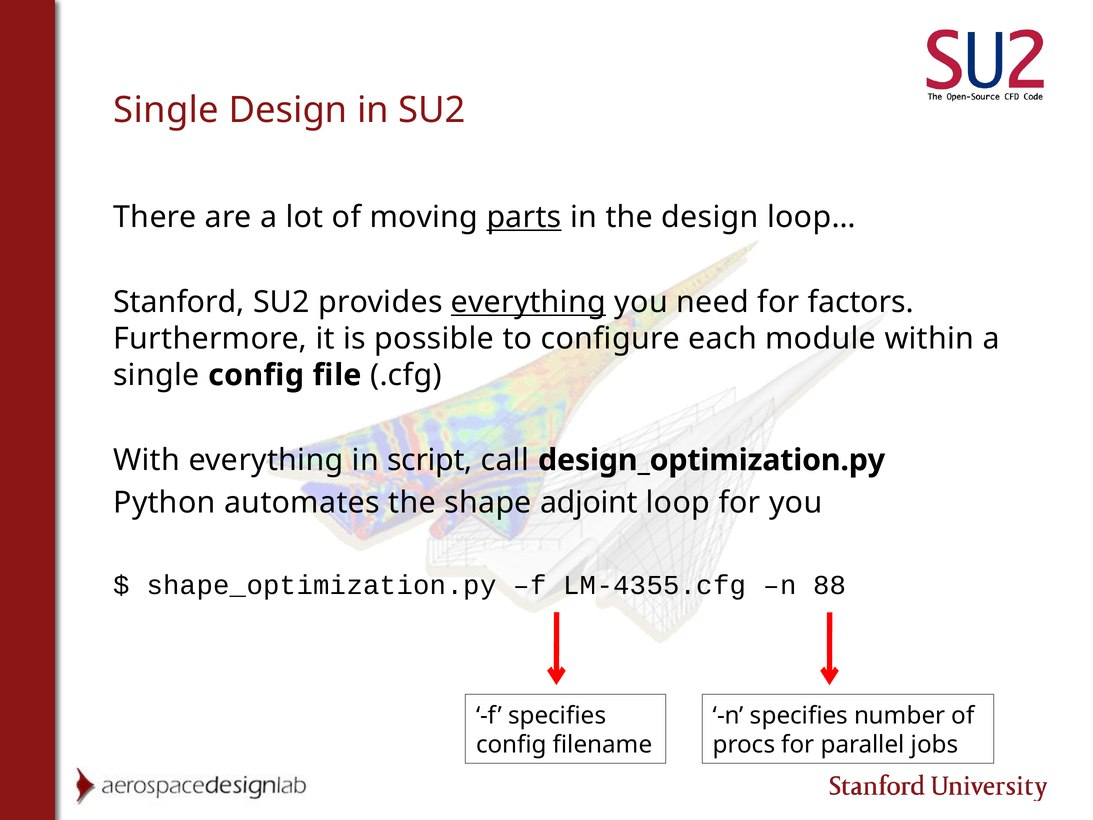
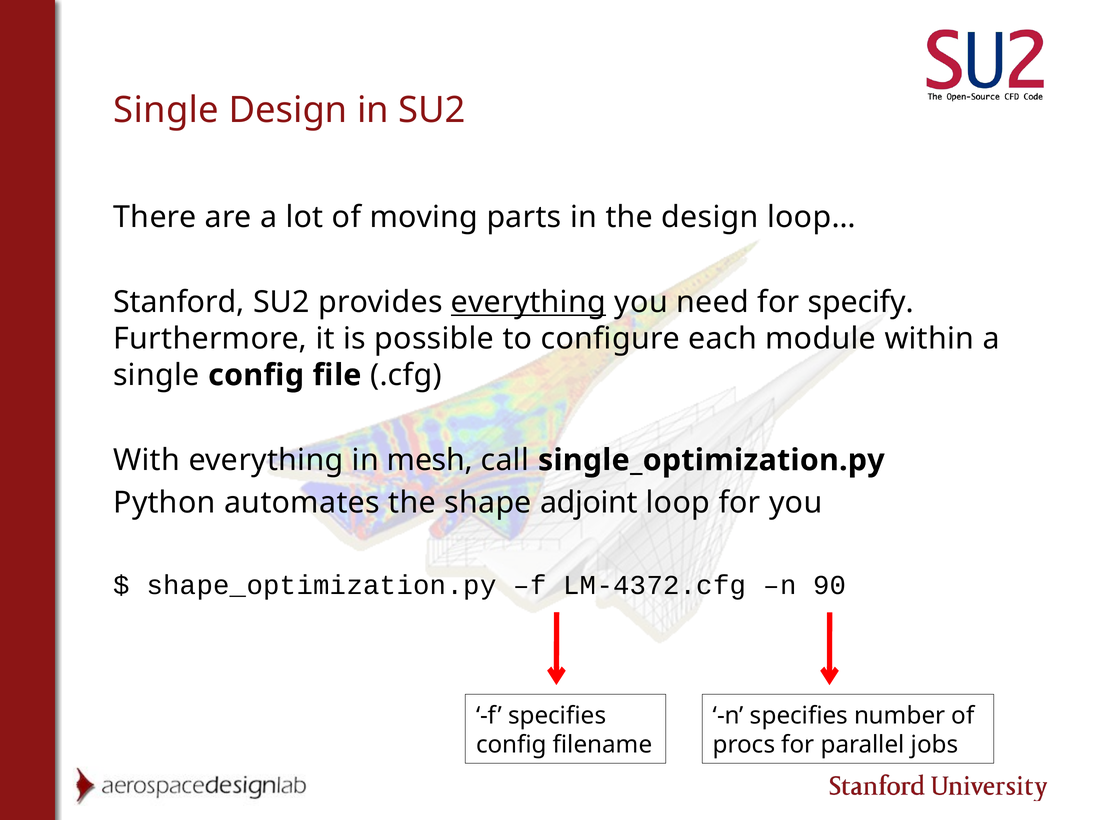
parts underline: present -> none
factors: factors -> specify
script: script -> mesh
design_optimization.py: design_optimization.py -> single_optimization.py
LM-4355.cfg: LM-4355.cfg -> LM-4372.cfg
88: 88 -> 90
